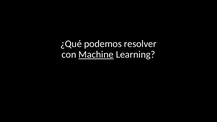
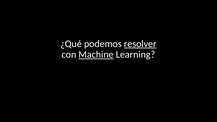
resolver underline: none -> present
